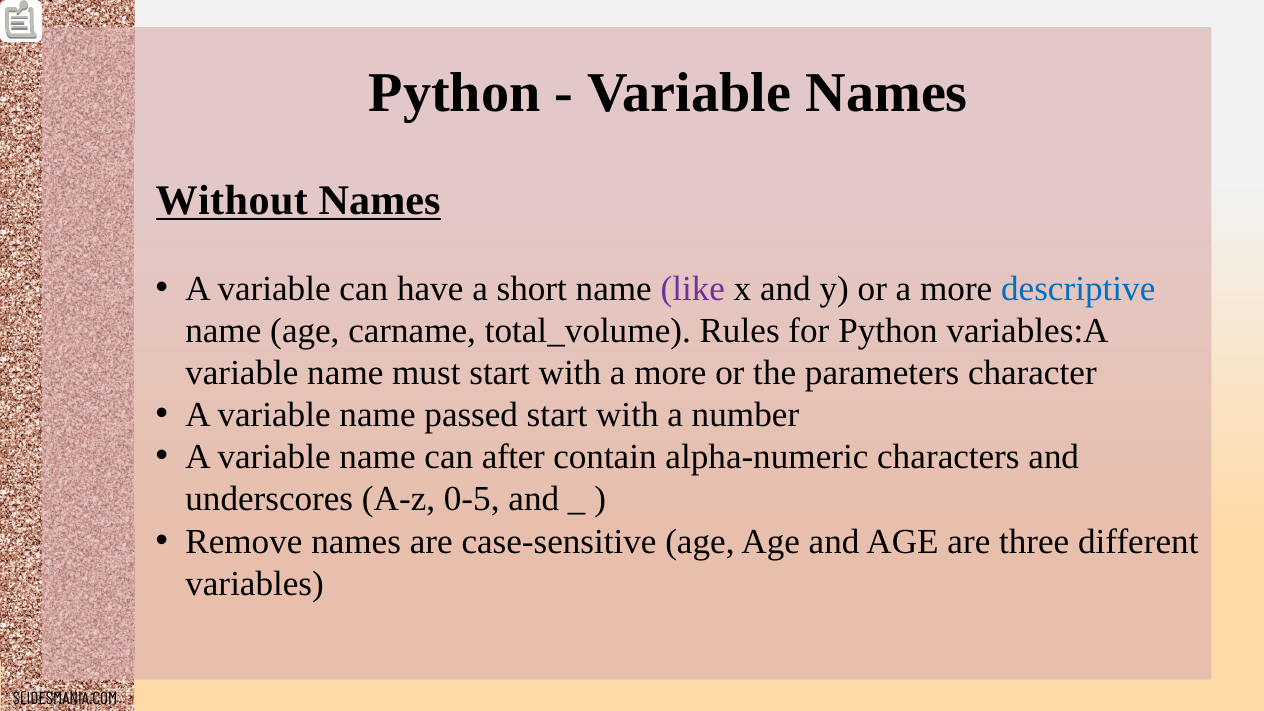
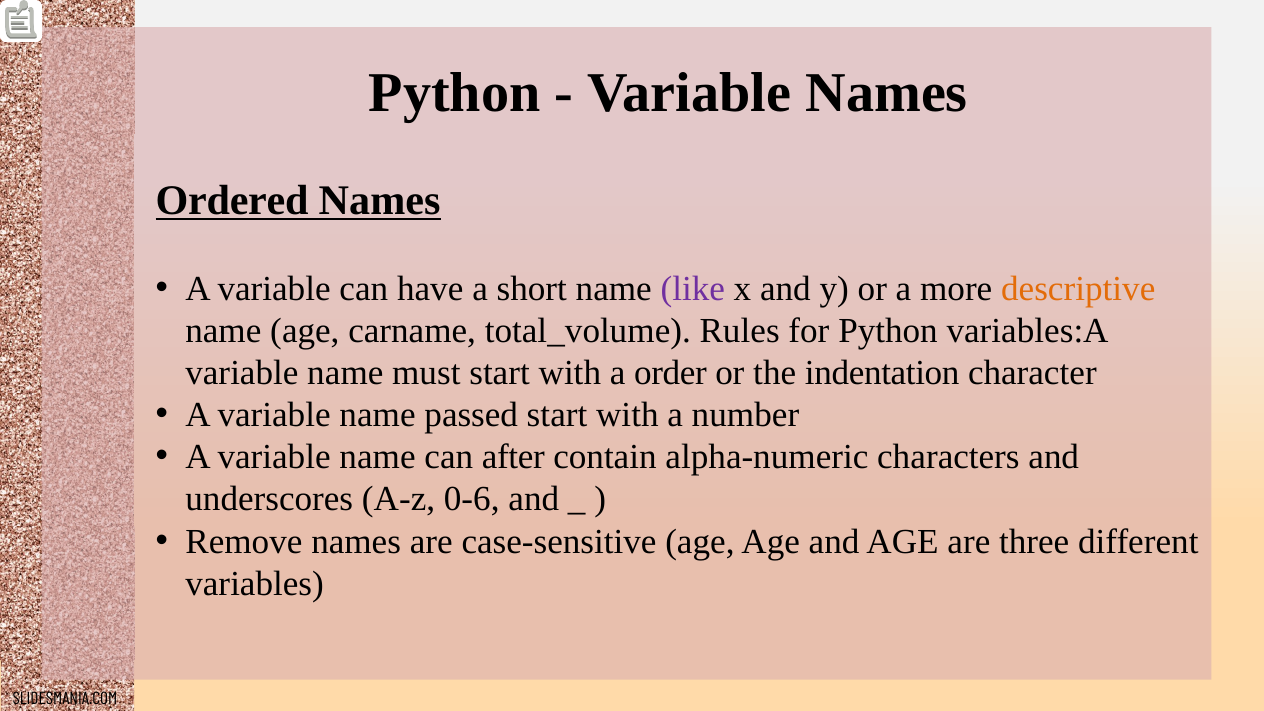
Without: Without -> Ordered
descriptive colour: blue -> orange
with a more: more -> order
parameters: parameters -> indentation
0-5: 0-5 -> 0-6
